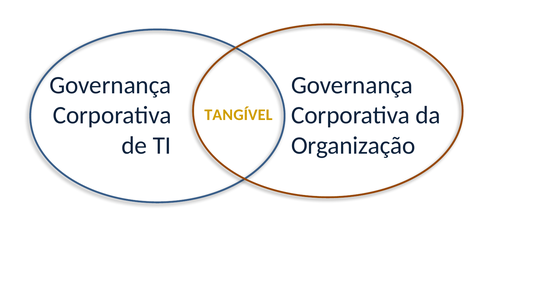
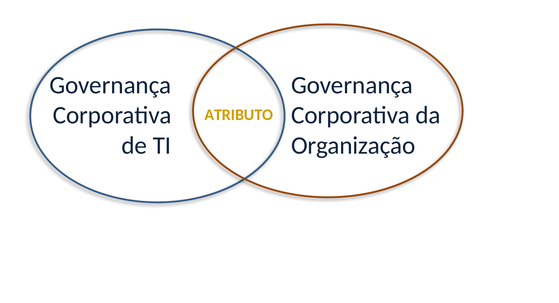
TANGÍVEL: TANGÍVEL -> ATRIBUTO
